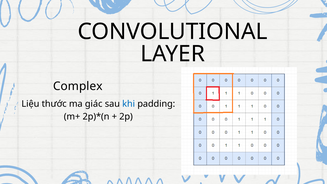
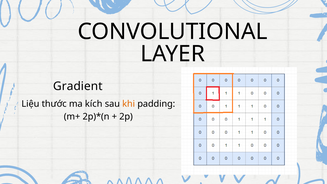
Complex: Complex -> Gradient
giác: giác -> kích
khi colour: blue -> orange
